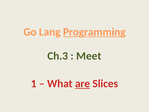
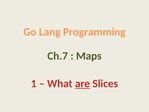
Programming underline: present -> none
Ch.3: Ch.3 -> Ch.7
Meet: Meet -> Maps
